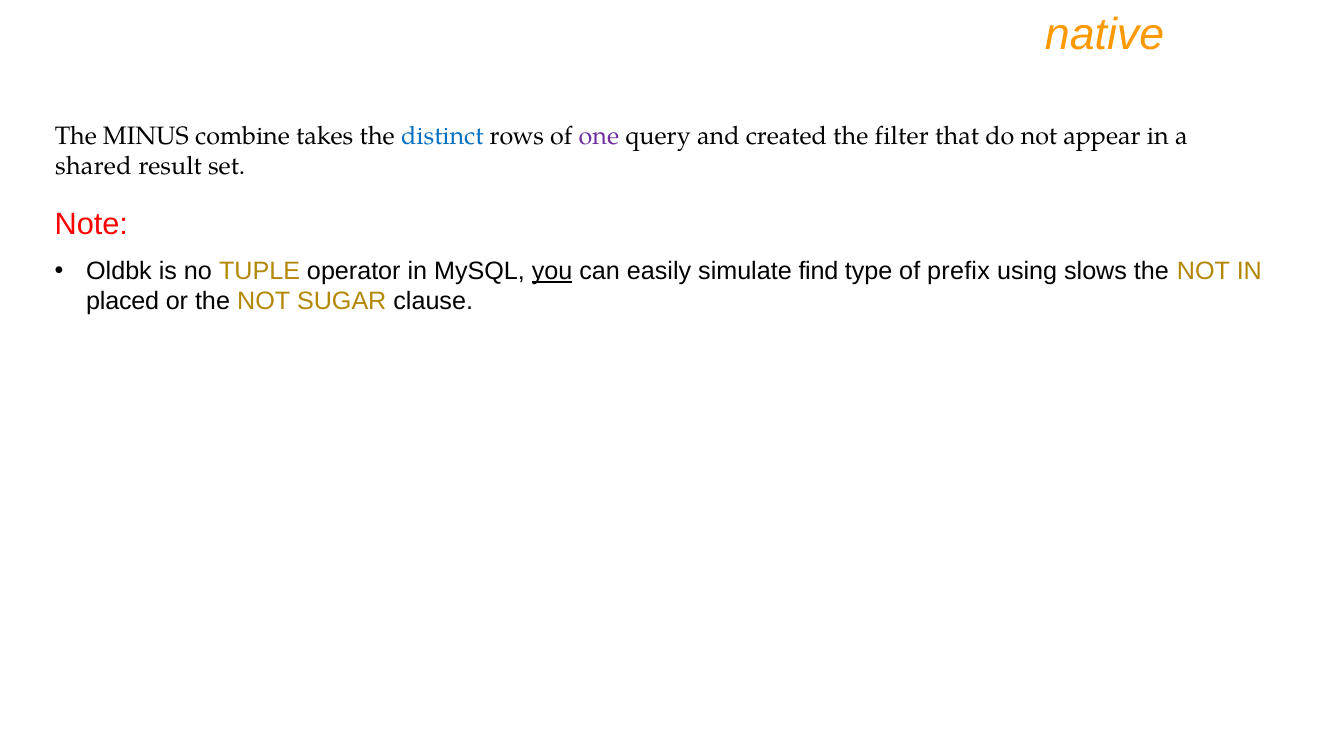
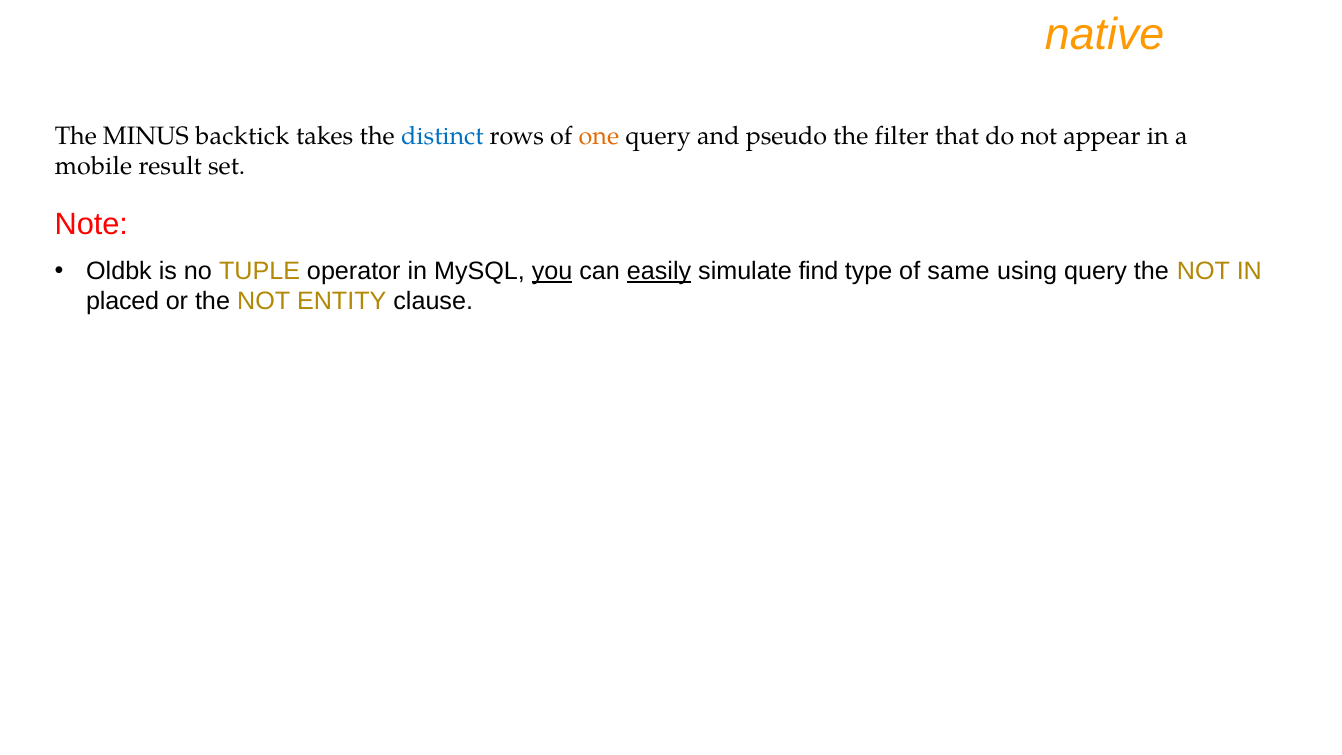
combine: combine -> backtick
one colour: purple -> orange
created: created -> pseudo
shared: shared -> mobile
easily underline: none -> present
prefix: prefix -> same
using slows: slows -> query
SUGAR: SUGAR -> ENTITY
